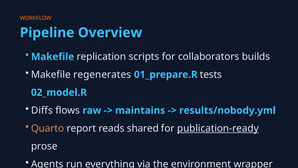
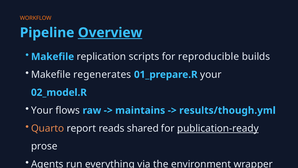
Overview underline: none -> present
collaborators: collaborators -> reproducible
01_prepare.R tests: tests -> your
Diffs at (42, 110): Diffs -> Your
results/nobody.yml: results/nobody.yml -> results/though.yml
